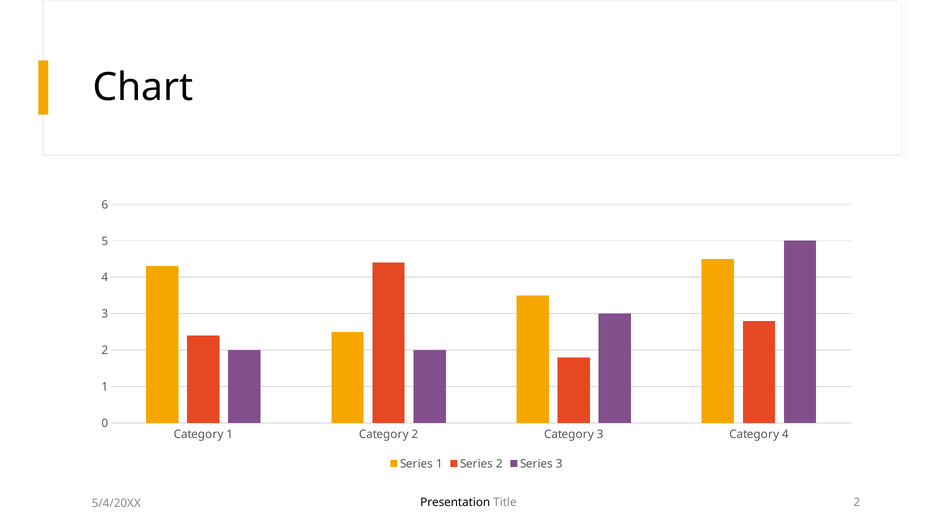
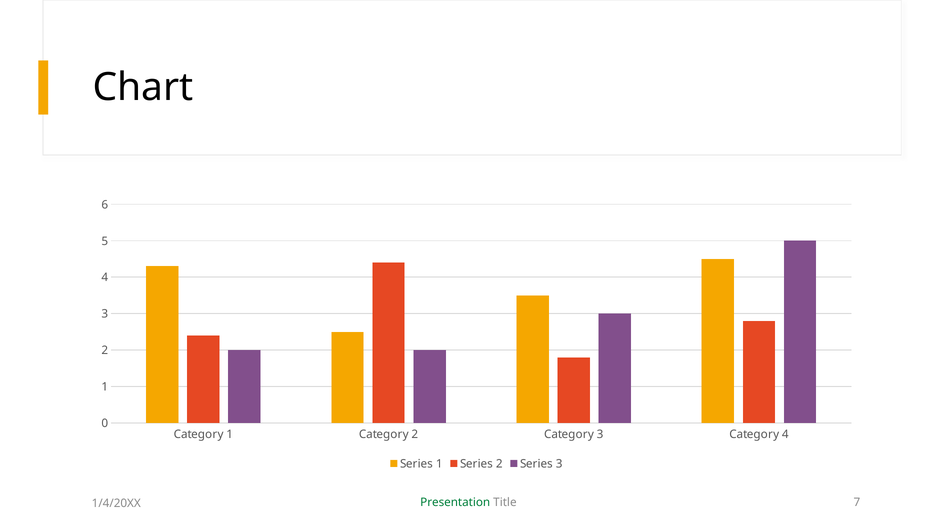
Presentation colour: black -> green
Title 2: 2 -> 7
5/4/20XX: 5/4/20XX -> 1/4/20XX
